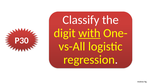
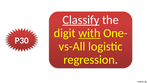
Classify underline: none -> present
